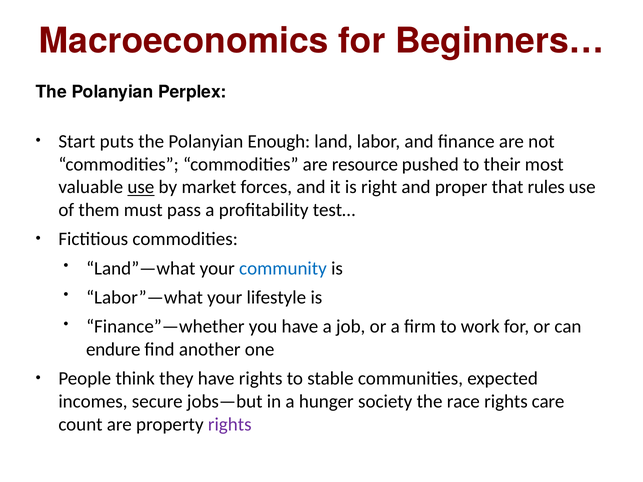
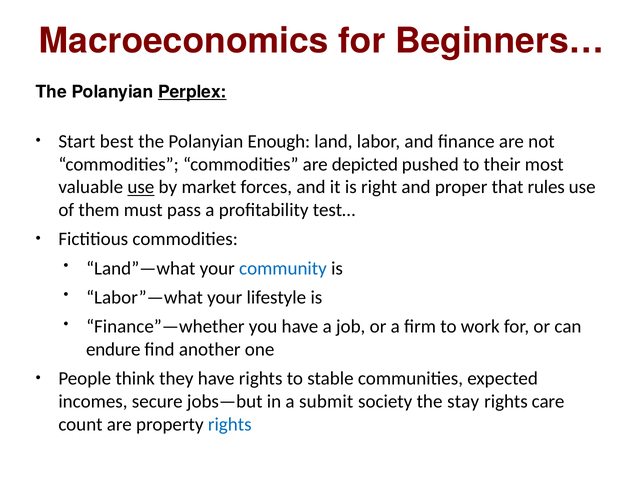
Perplex underline: none -> present
puts: puts -> best
resource: resource -> depicted
hunger: hunger -> submit
race: race -> stay
rights at (230, 425) colour: purple -> blue
